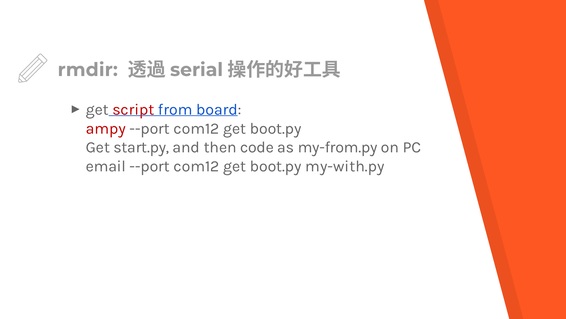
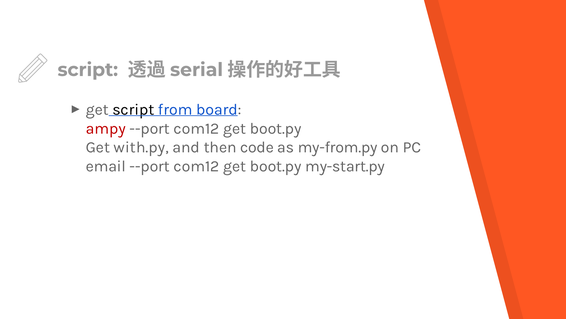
rmdir at (88, 70): rmdir -> script
script at (133, 109) colour: red -> black
start.py: start.py -> with.py
my-with.py: my-with.py -> my-start.py
